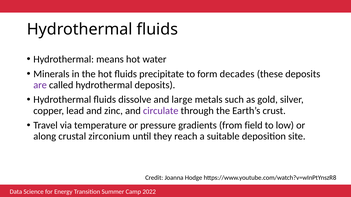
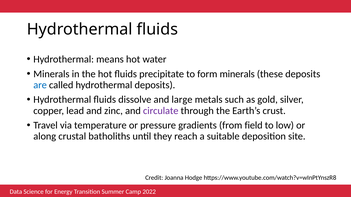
form decades: decades -> minerals
are colour: purple -> blue
zirconium: zirconium -> batholiths
